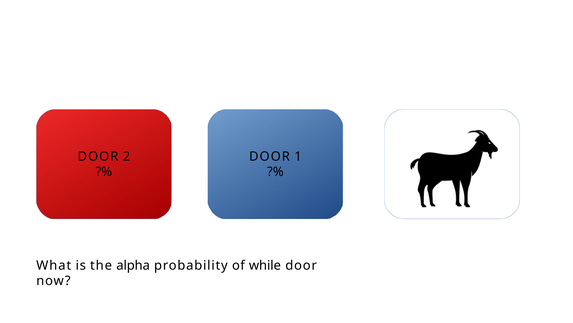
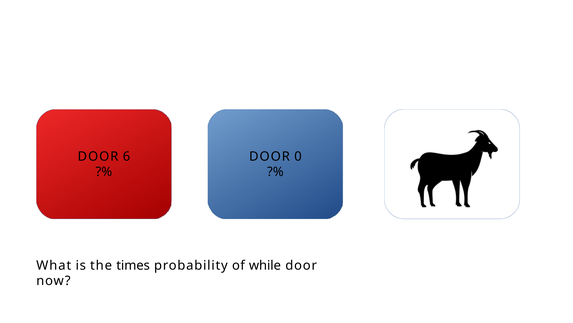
2: 2 -> 6
DOOR 1: 1 -> 0
alpha: alpha -> times
